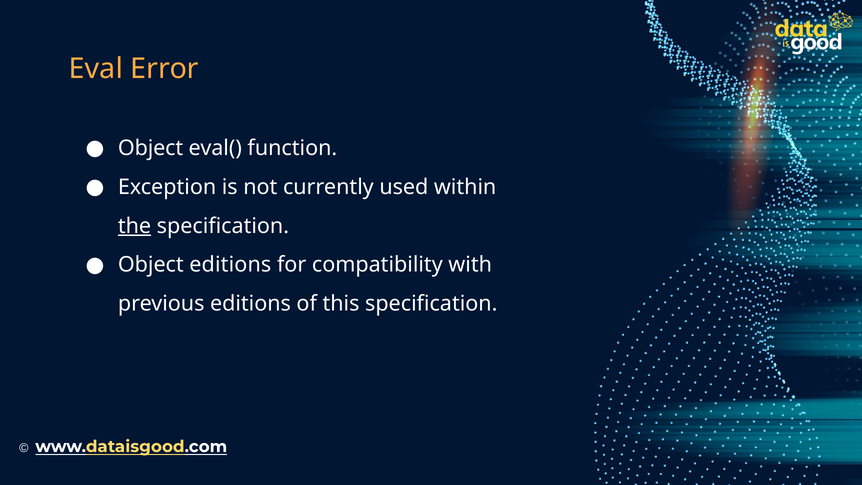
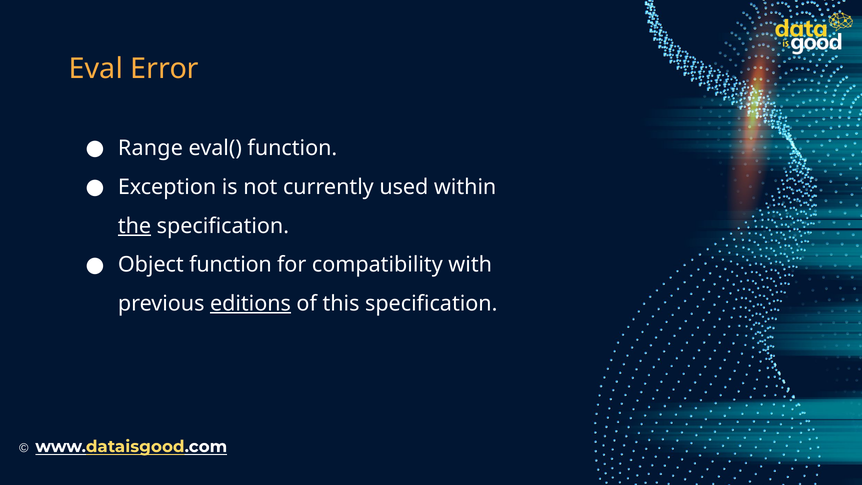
Object at (151, 148): Object -> Range
Object editions: editions -> function
editions at (250, 303) underline: none -> present
